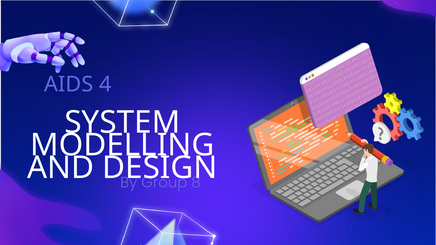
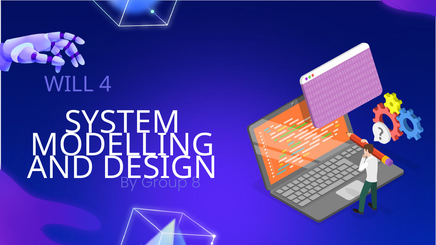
AIDS: AIDS -> WILL
